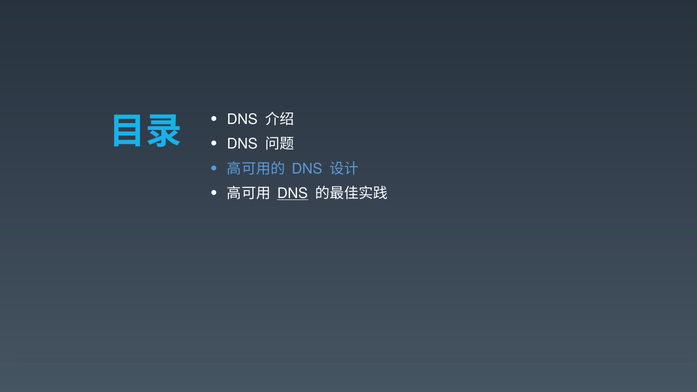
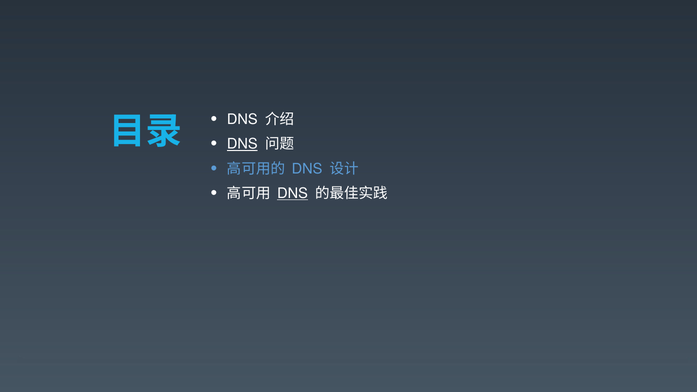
DNS at (242, 144) underline: none -> present
